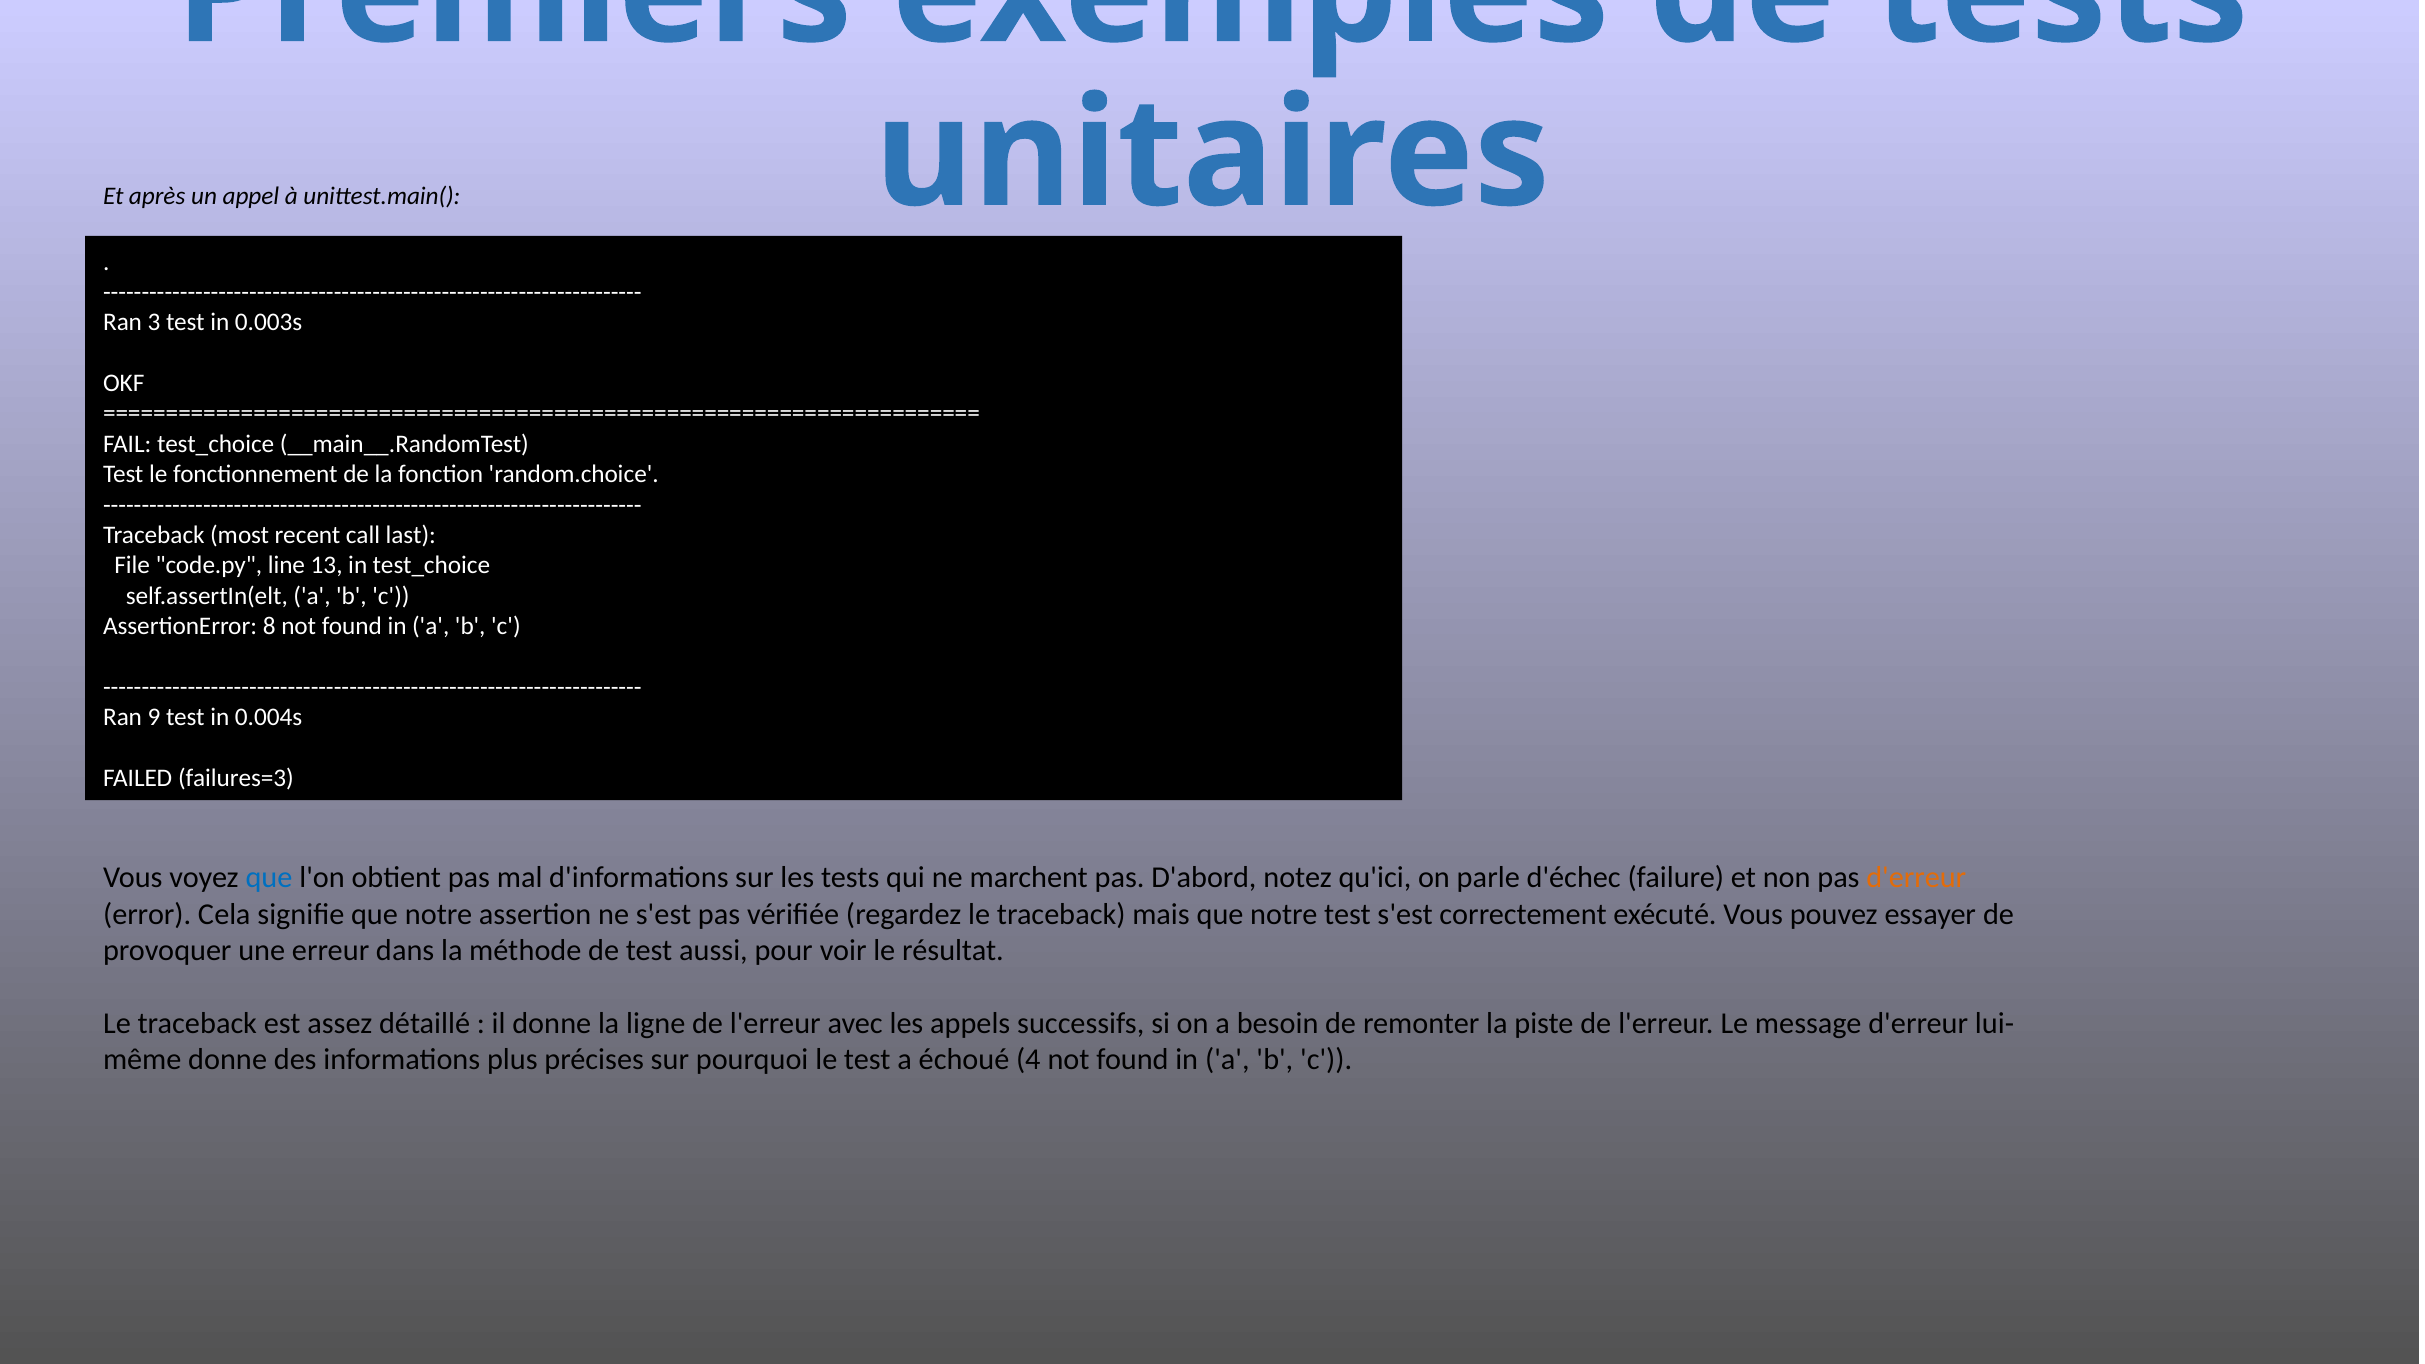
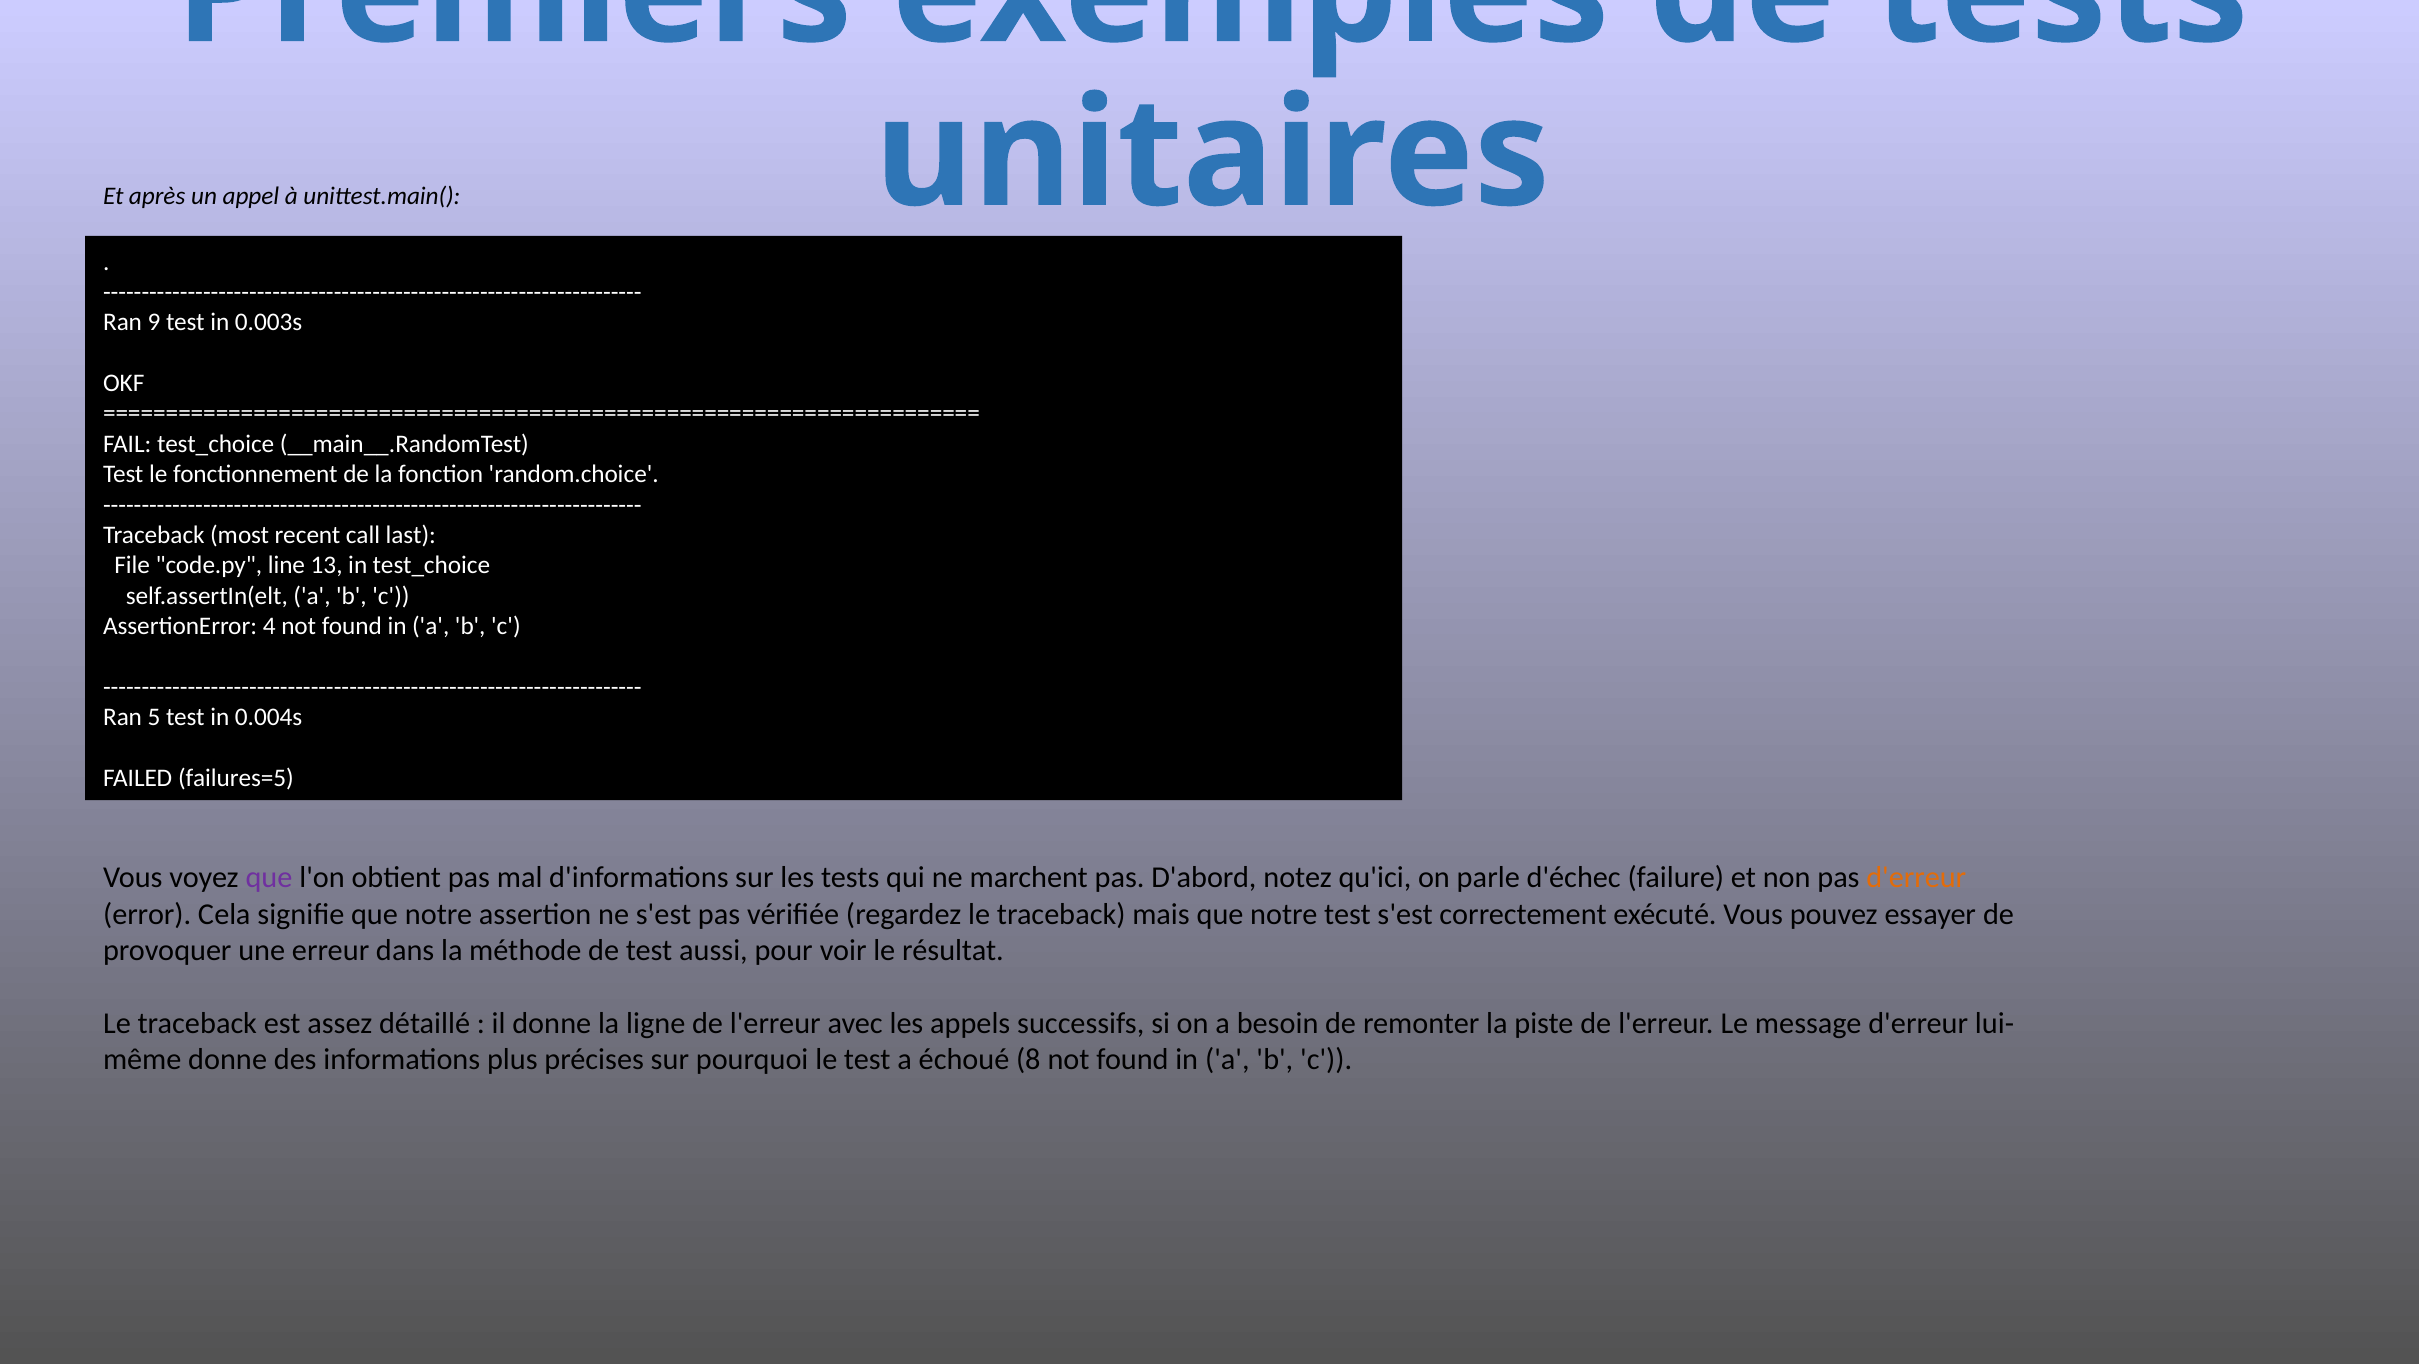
3: 3 -> 9
8: 8 -> 4
9: 9 -> 5
failures=3: failures=3 -> failures=5
que at (269, 878) colour: blue -> purple
4: 4 -> 8
